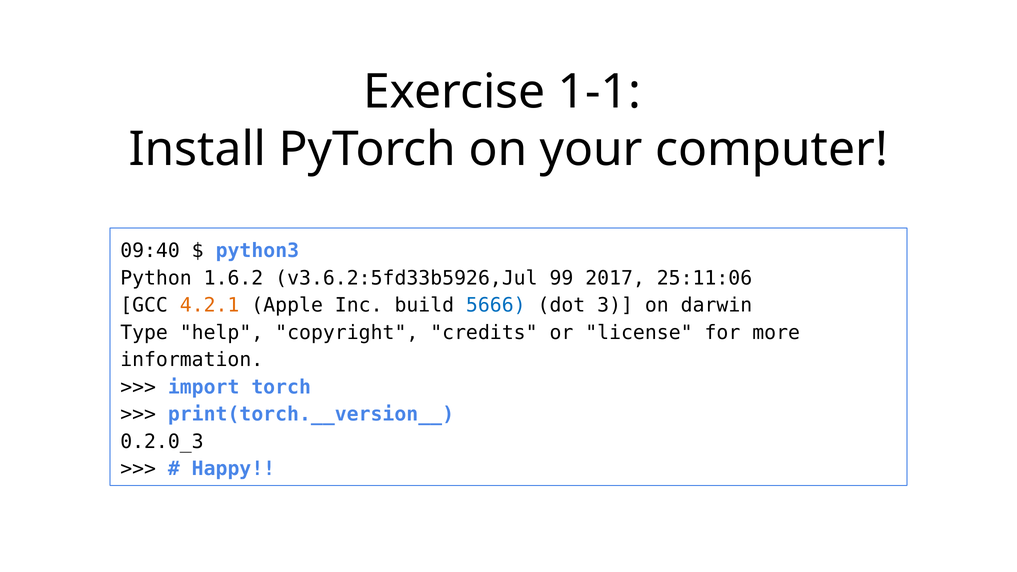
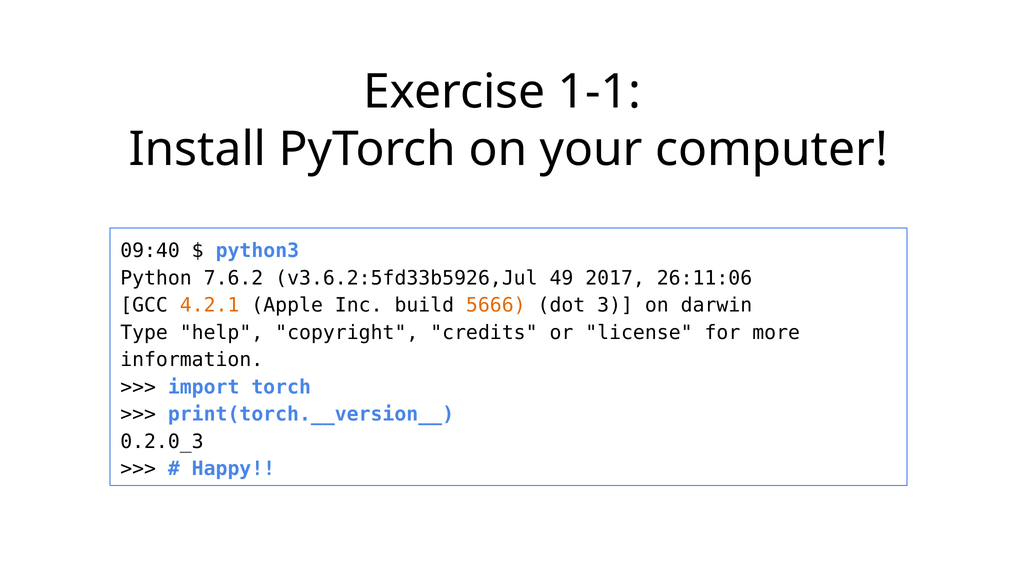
1.6.2: 1.6.2 -> 7.6.2
99: 99 -> 49
25:11:06: 25:11:06 -> 26:11:06
5666 colour: blue -> orange
